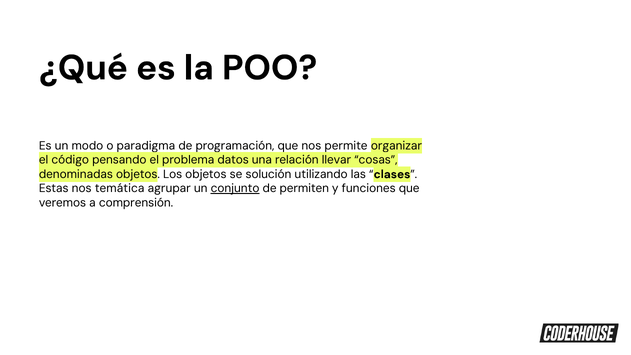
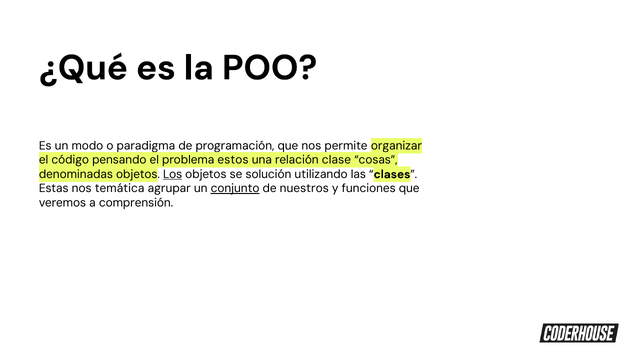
datos: datos -> estos
llevar: llevar -> clase
Los underline: none -> present
permiten: permiten -> nuestros
